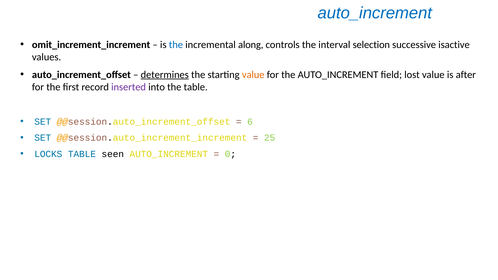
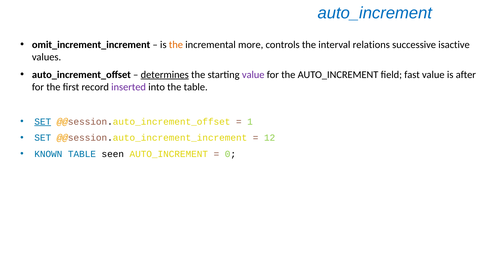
the at (176, 45) colour: blue -> orange
along: along -> more
selection: selection -> relations
value at (253, 75) colour: orange -> purple
lost: lost -> fast
SET at (43, 122) underline: none -> present
6: 6 -> 1
25: 25 -> 12
LOCKS: LOCKS -> KNOWN
